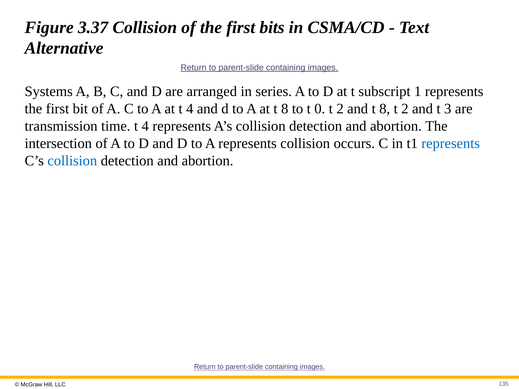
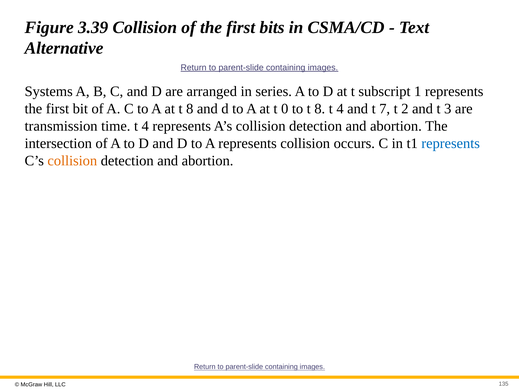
3.37: 3.37 -> 3.39
at t 4: 4 -> 8
at t 8: 8 -> 0
to t 0: 0 -> 8
2 at (340, 109): 2 -> 4
and t 8: 8 -> 7
collision at (72, 161) colour: blue -> orange
